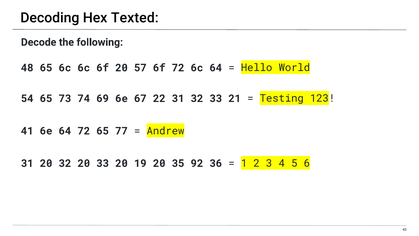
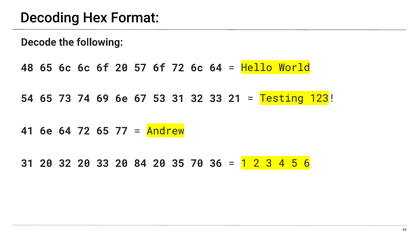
Texted: Texted -> Format
22: 22 -> 53
19: 19 -> 84
92: 92 -> 70
